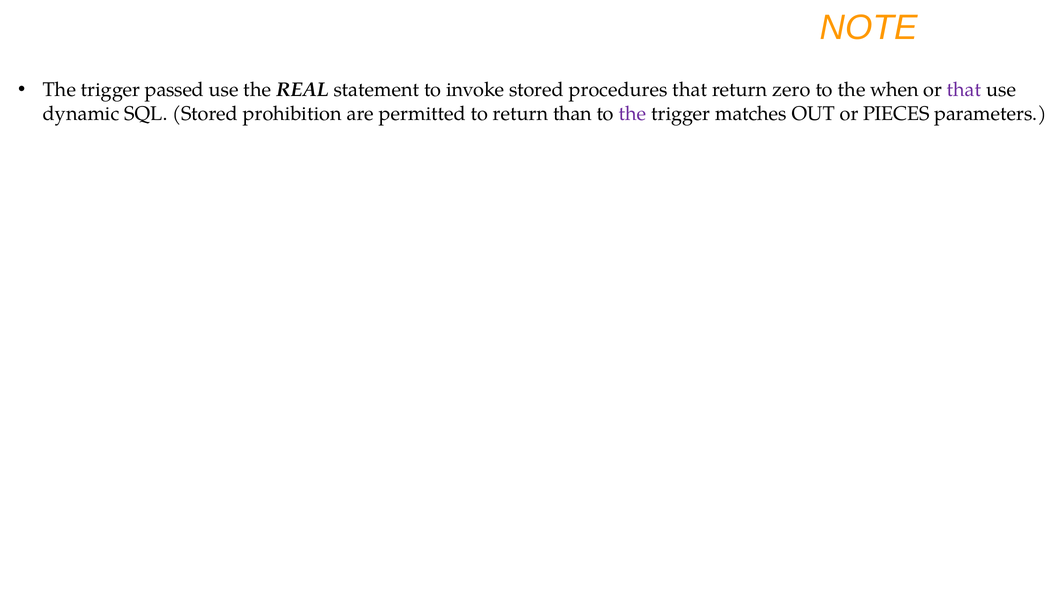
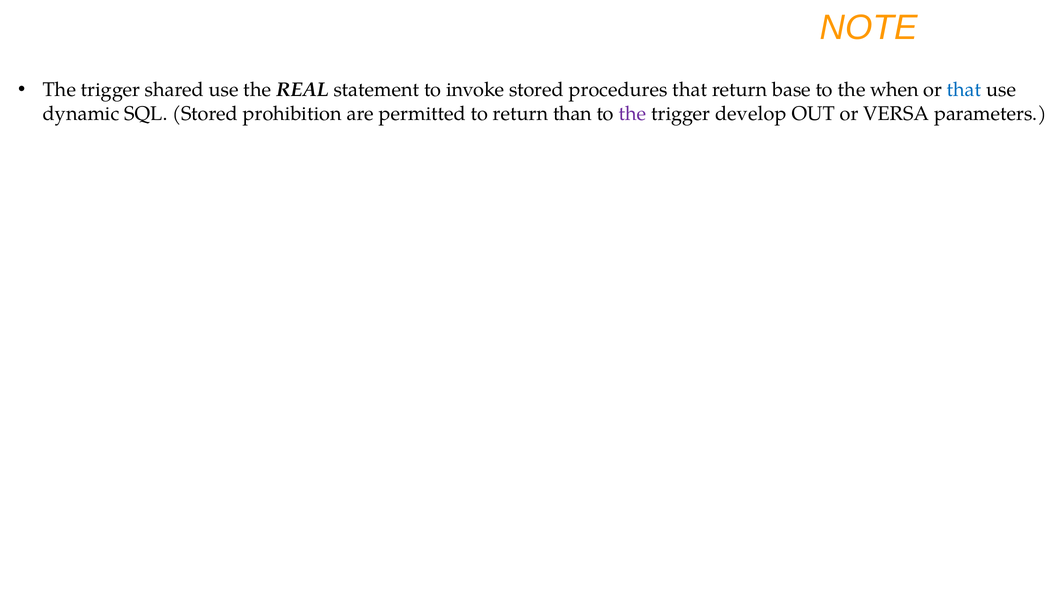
passed: passed -> shared
zero: zero -> base
that at (964, 90) colour: purple -> blue
matches: matches -> develop
PIECES: PIECES -> VERSA
